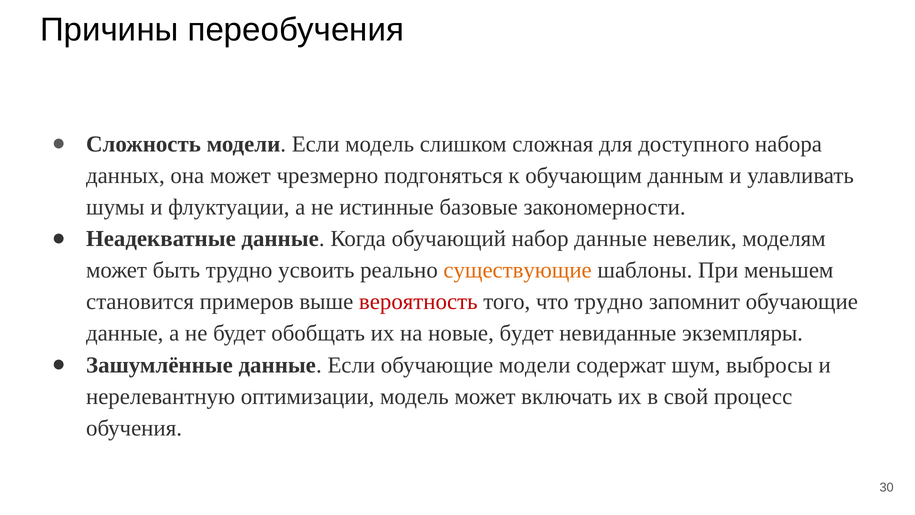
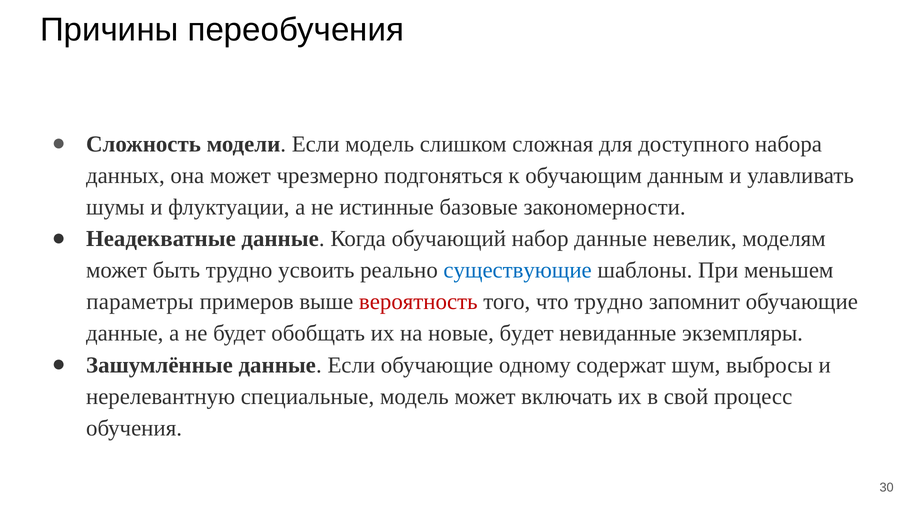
существующие colour: orange -> blue
становится: становится -> параметры
обучающие модели: модели -> одному
оптимизации: оптимизации -> специальные
